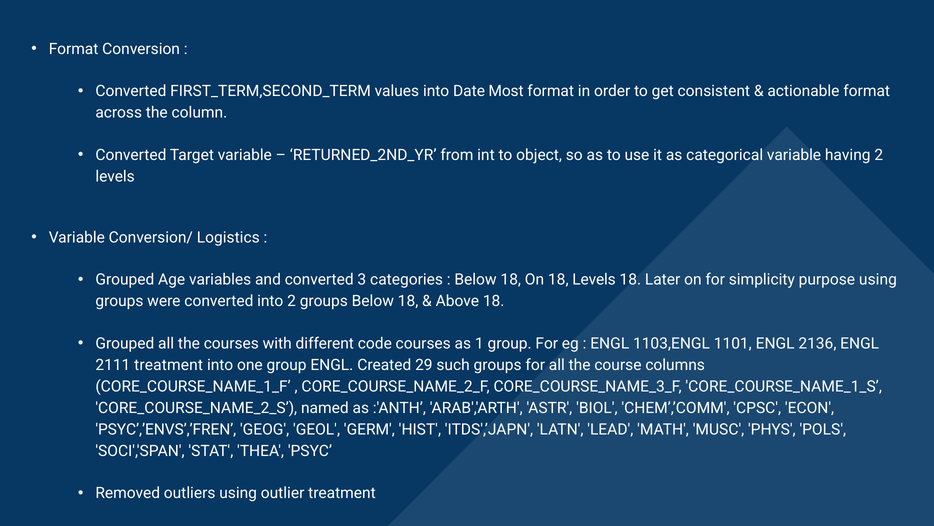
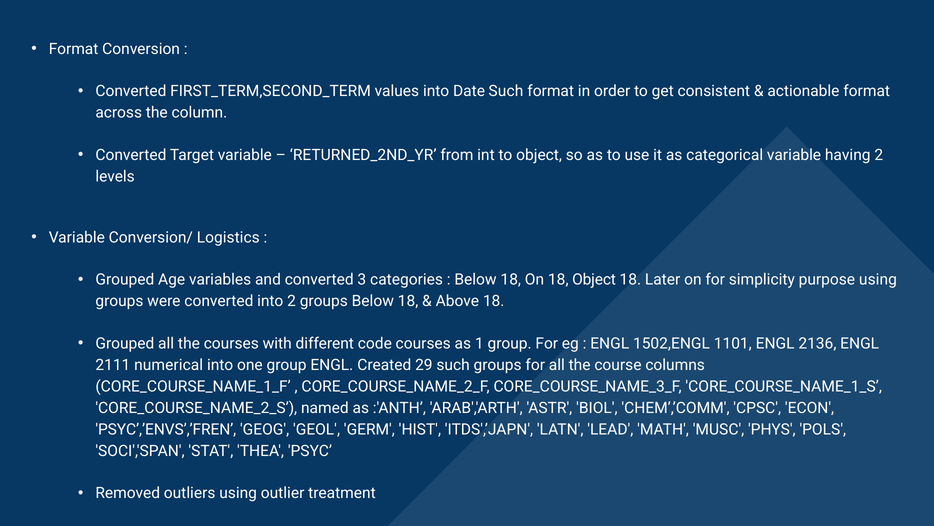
Date Most: Most -> Such
18 Levels: Levels -> Object
1103,ENGL: 1103,ENGL -> 1502,ENGL
2111 treatment: treatment -> numerical
